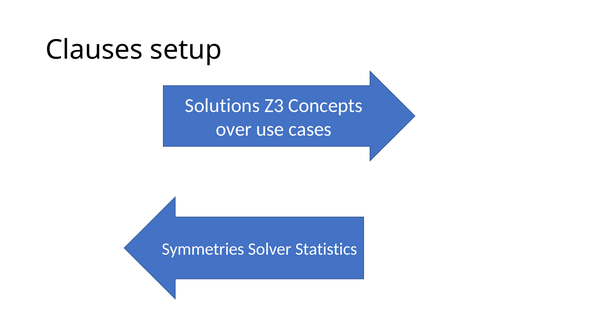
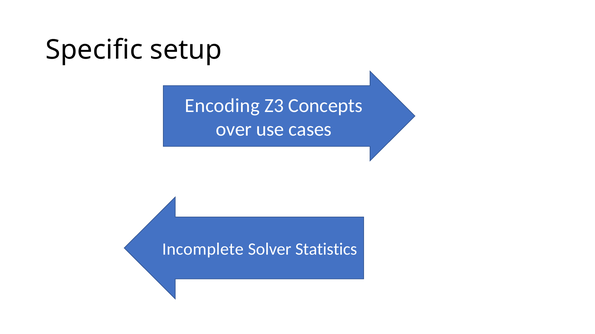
Clauses: Clauses -> Specific
Solutions: Solutions -> Encoding
Symmetries: Symmetries -> Incomplete
